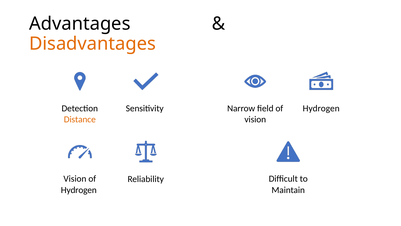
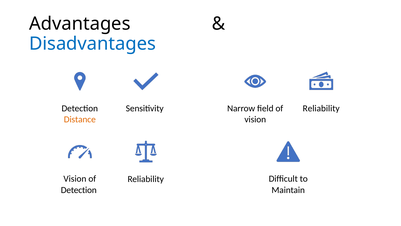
Disadvantages colour: orange -> blue
Hydrogen at (321, 108): Hydrogen -> Reliability
Hydrogen at (79, 190): Hydrogen -> Detection
